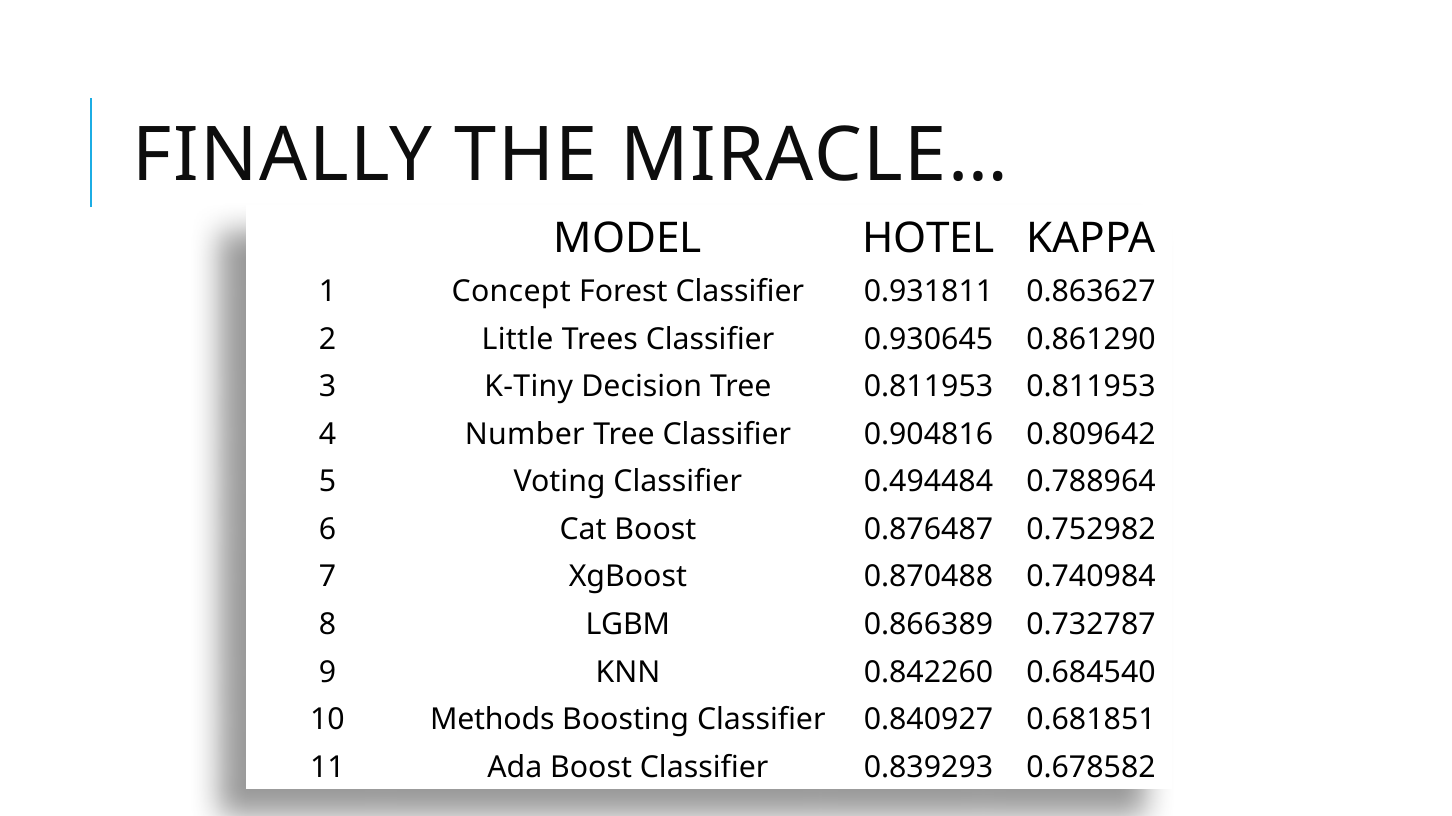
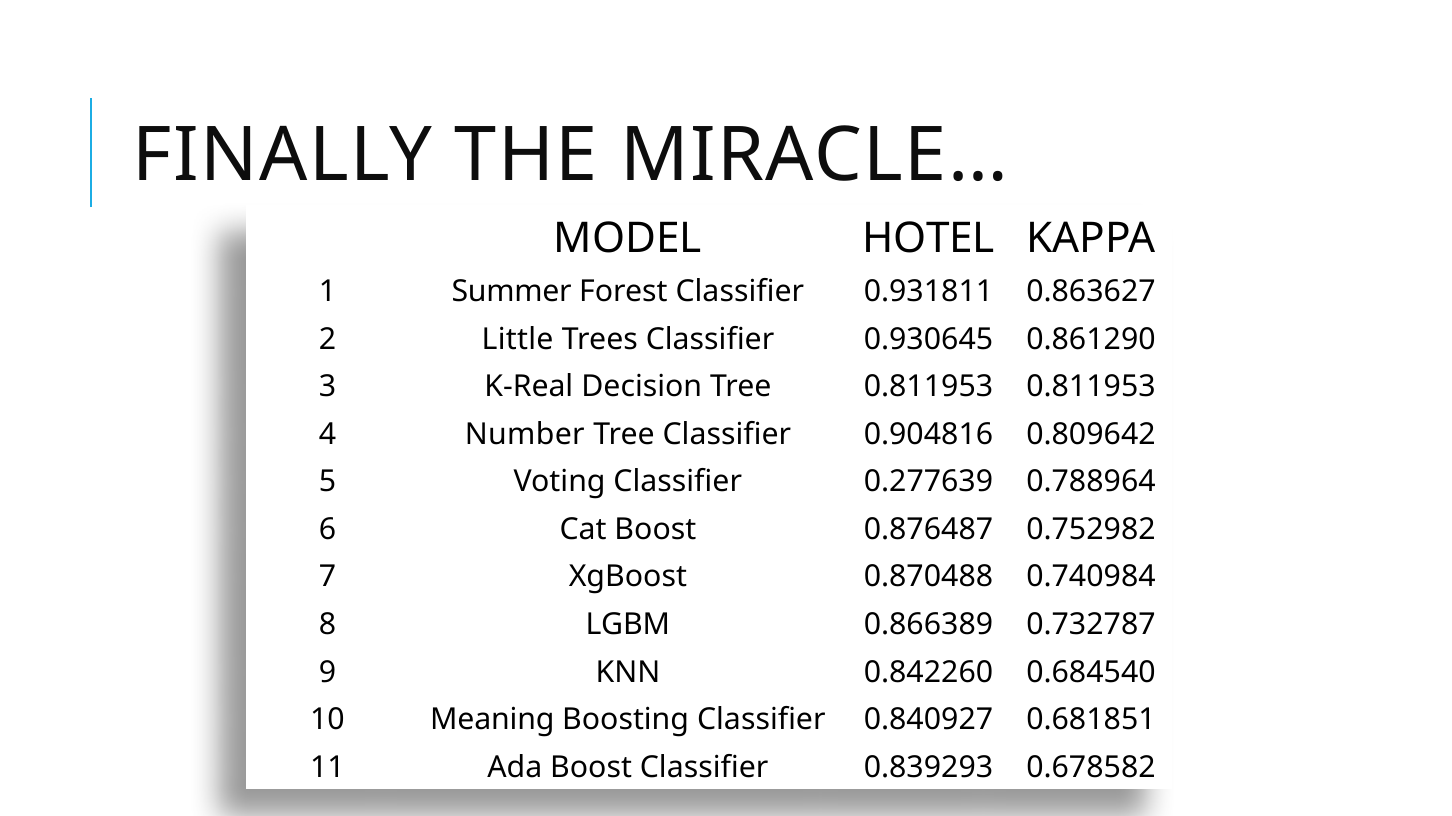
Concept: Concept -> Summer
K-Tiny: K-Tiny -> K-Real
0.494484: 0.494484 -> 0.277639
Methods: Methods -> Meaning
